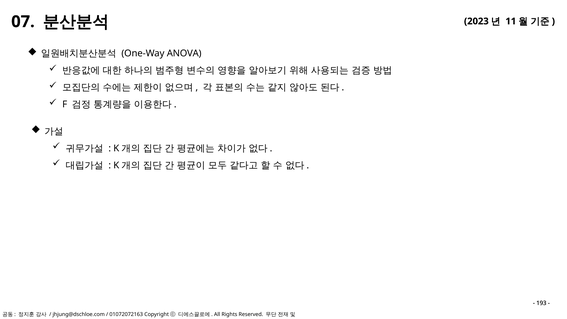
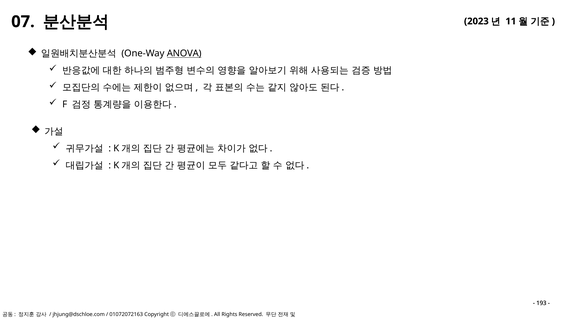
ANOVA underline: none -> present
